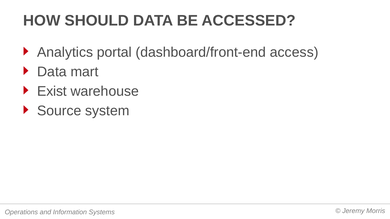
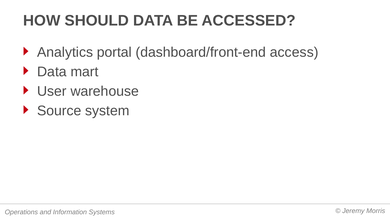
Exist: Exist -> User
